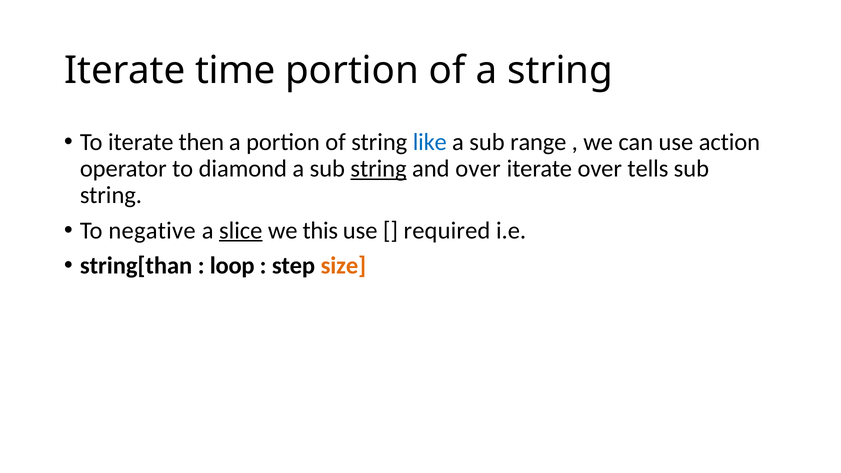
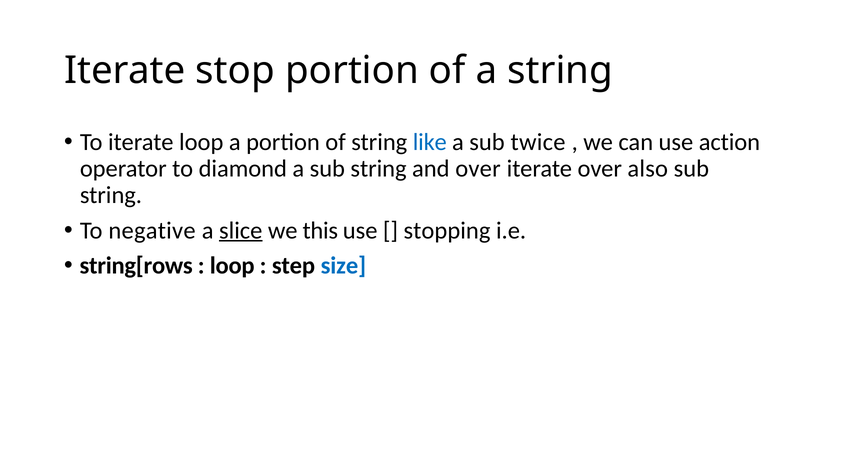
time: time -> stop
iterate then: then -> loop
range: range -> twice
string at (379, 169) underline: present -> none
tells: tells -> also
required: required -> stopping
string[than: string[than -> string[rows
size colour: orange -> blue
